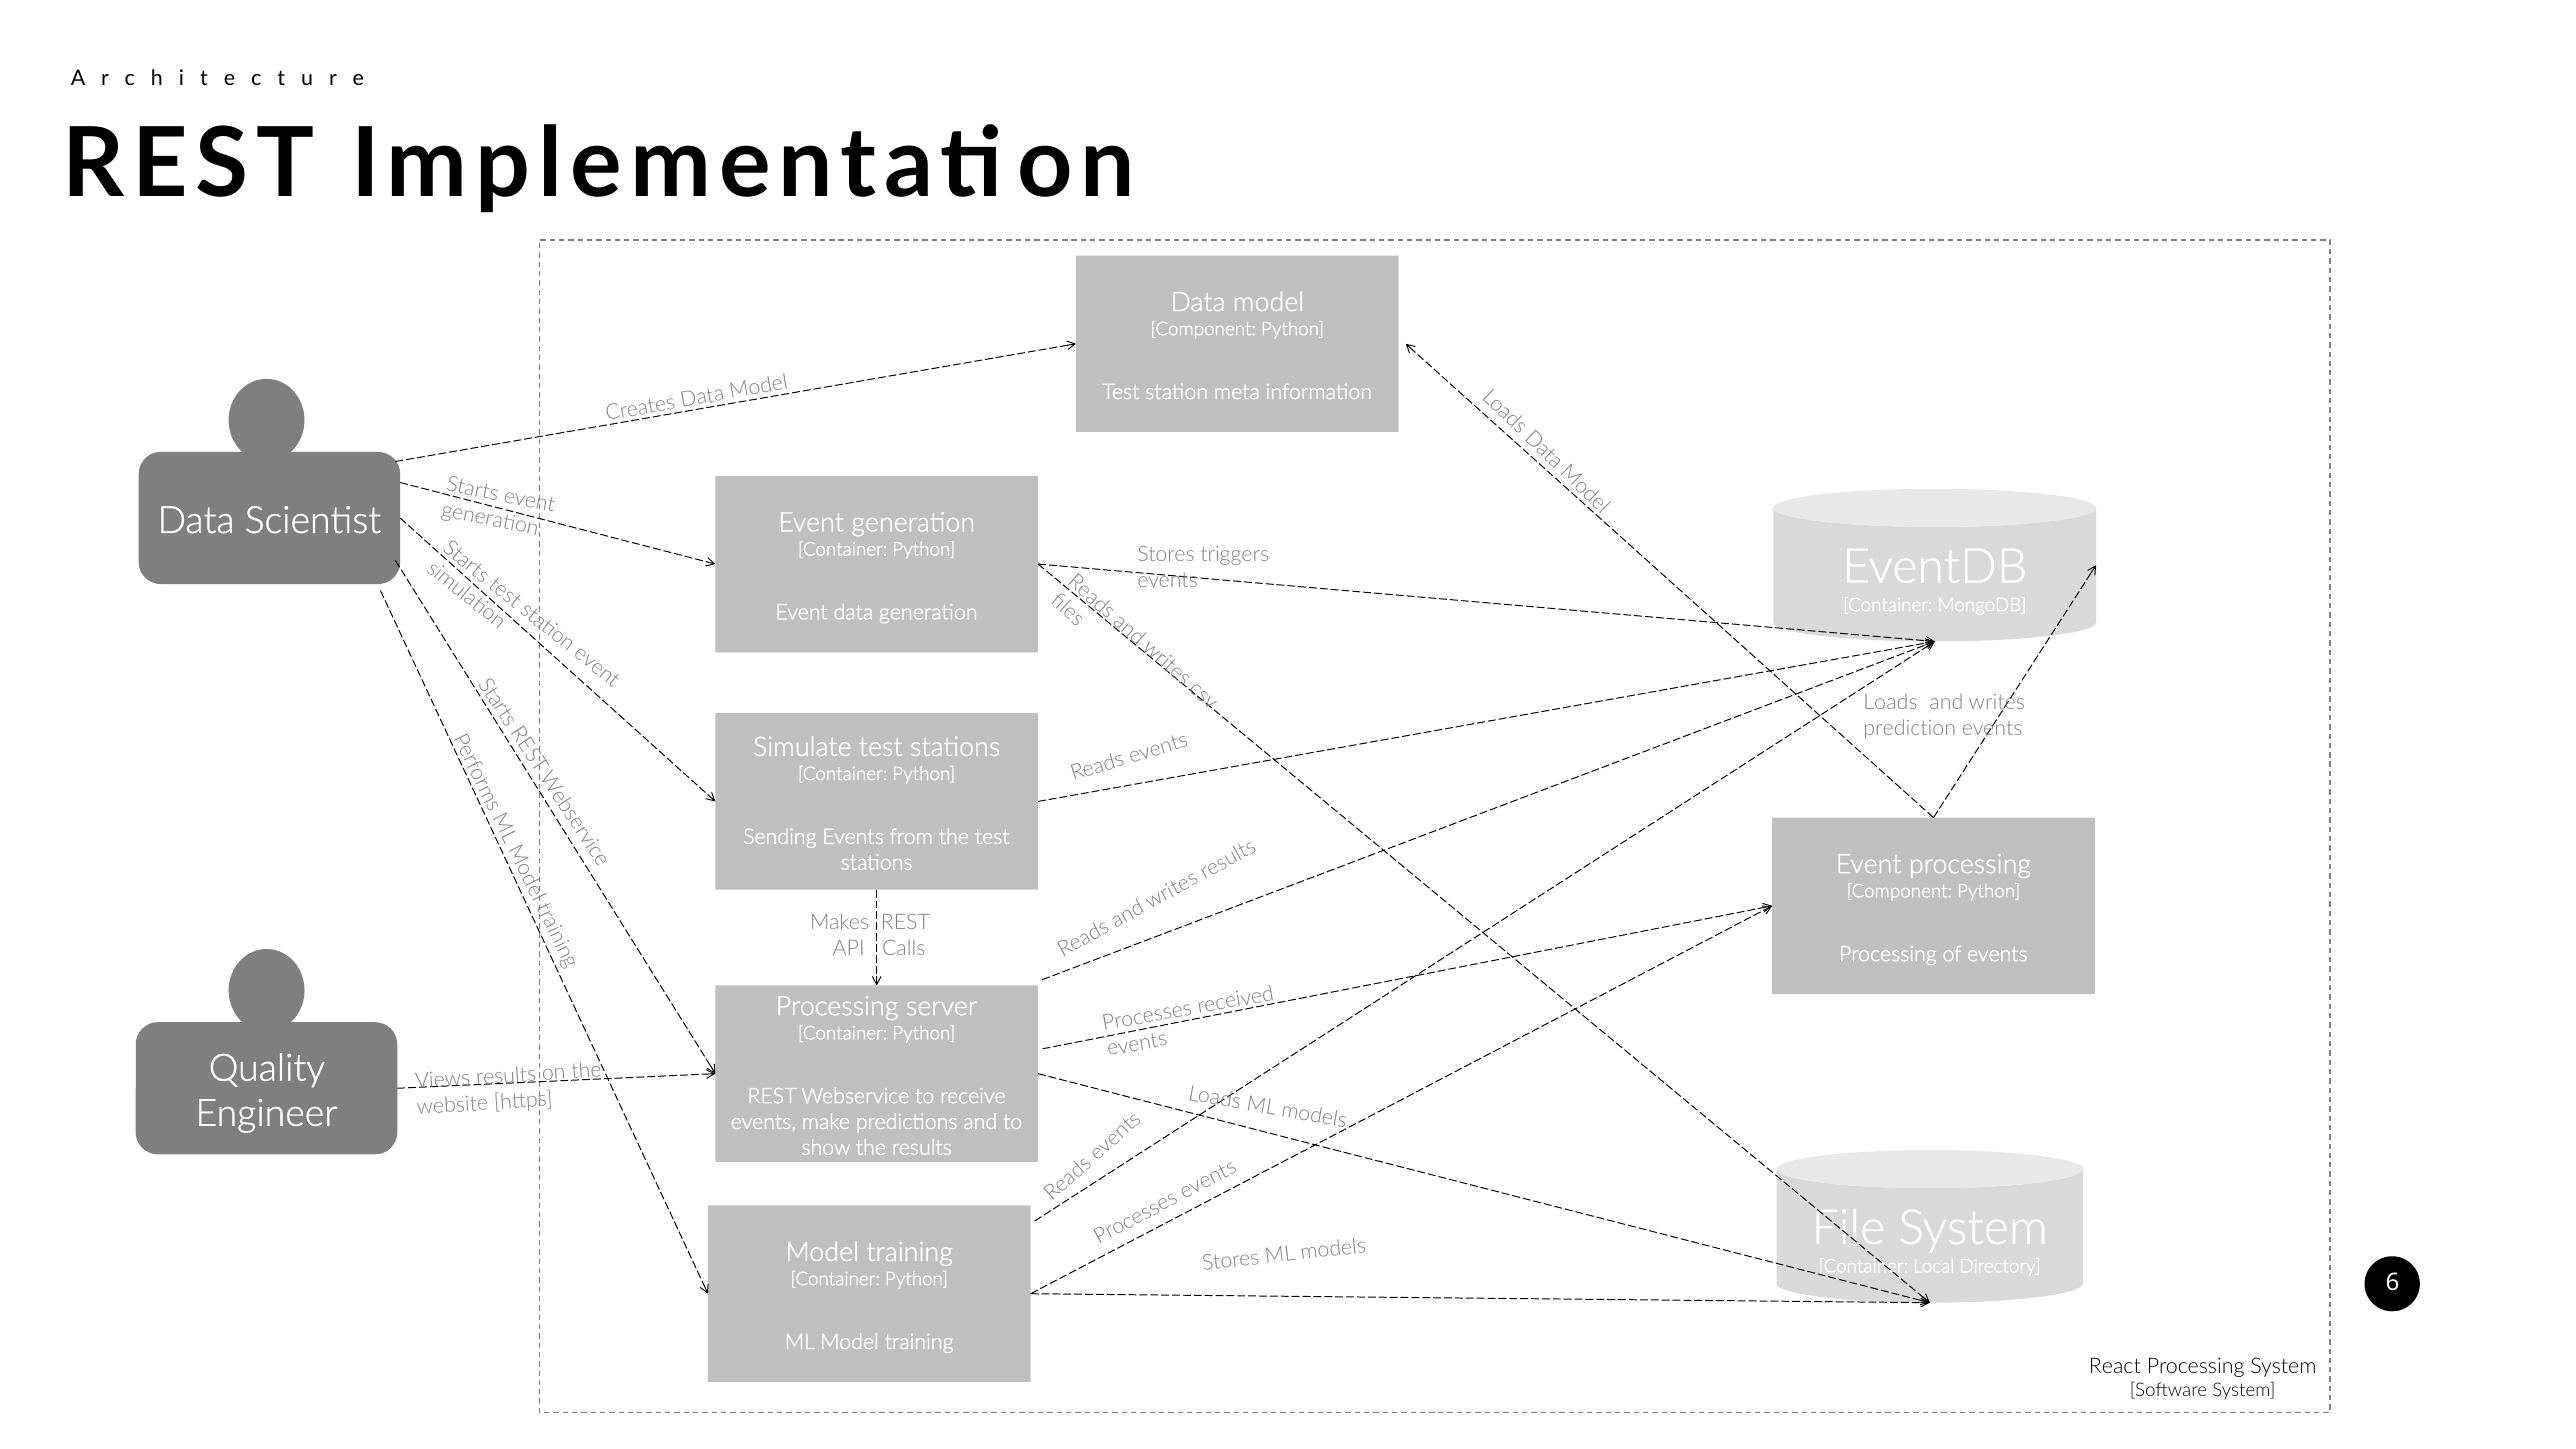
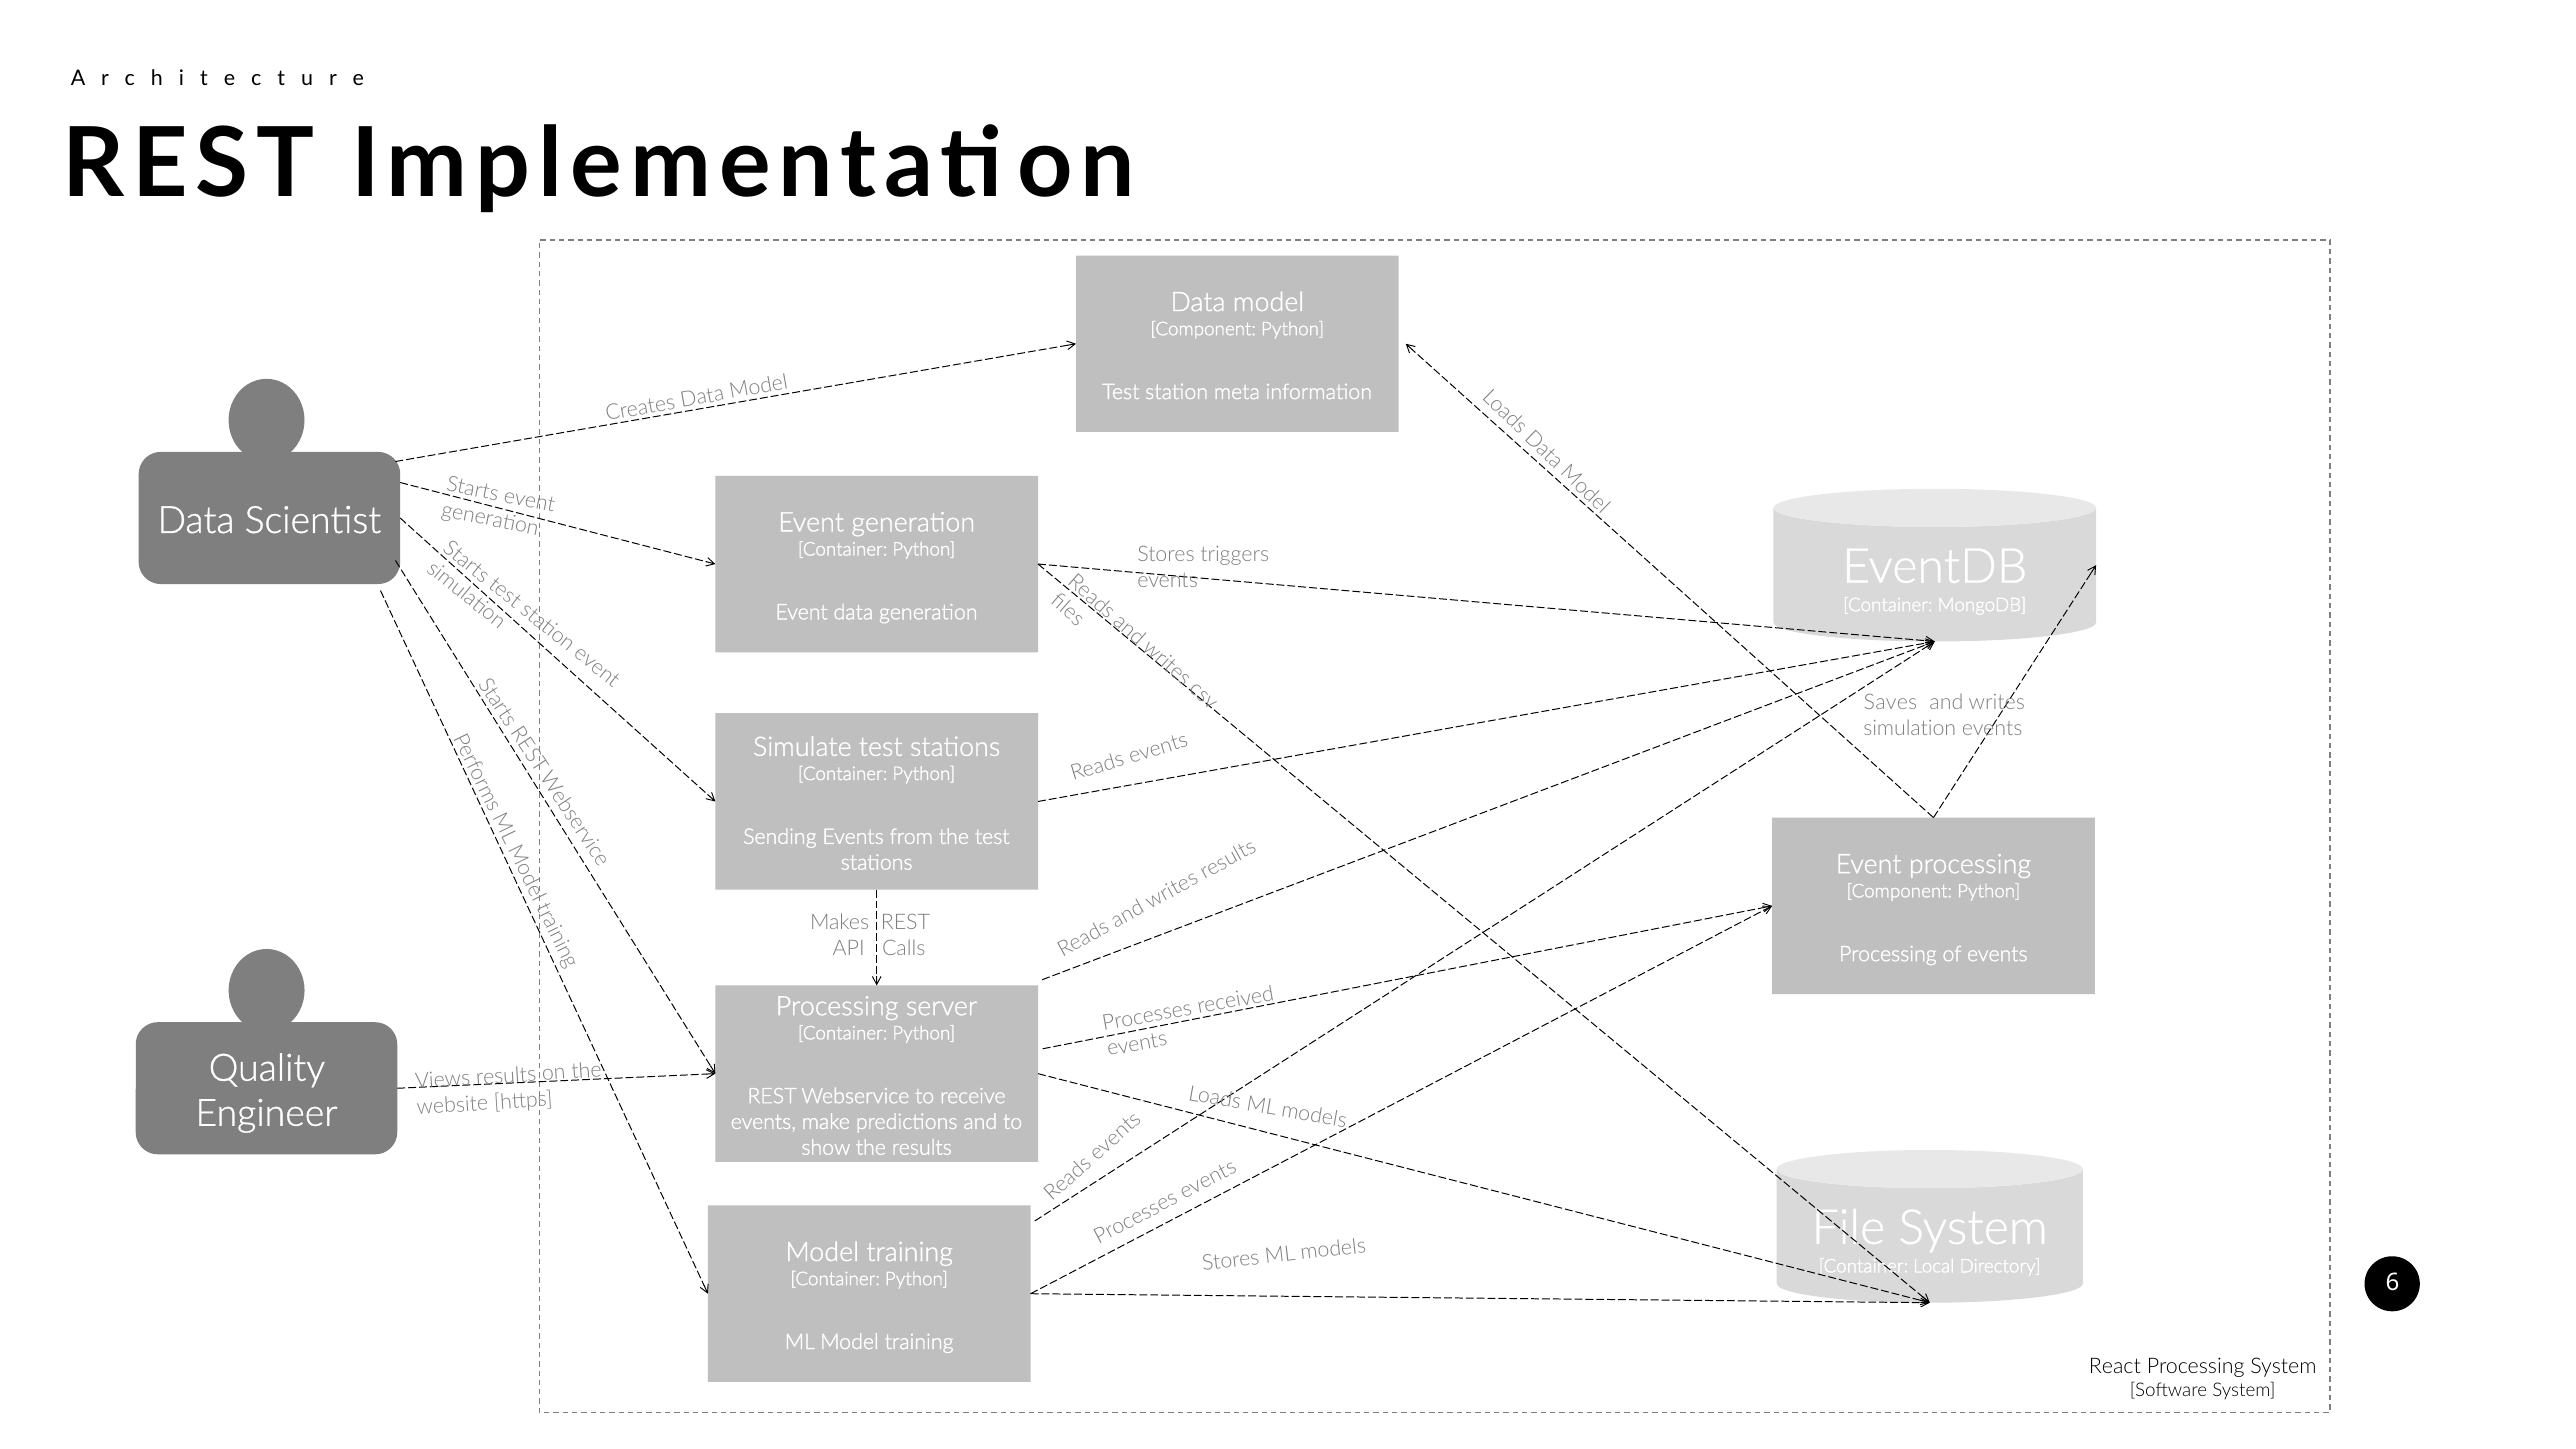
Loads at (1891, 702): Loads -> Saves
prediction: prediction -> simulation
